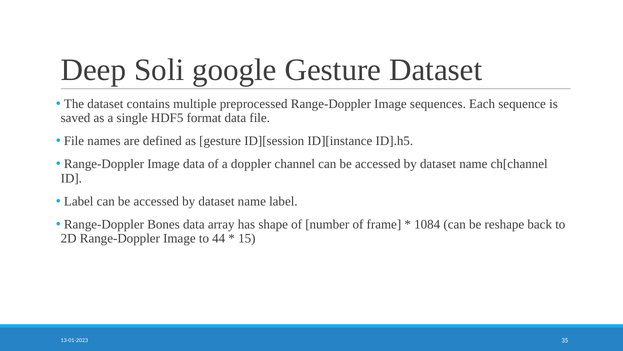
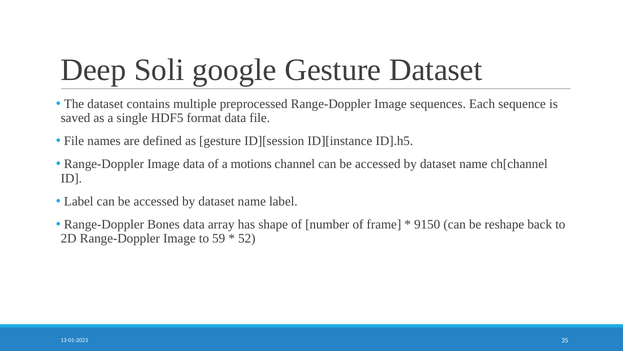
doppler: doppler -> motions
1084: 1084 -> 9150
44: 44 -> 59
15: 15 -> 52
